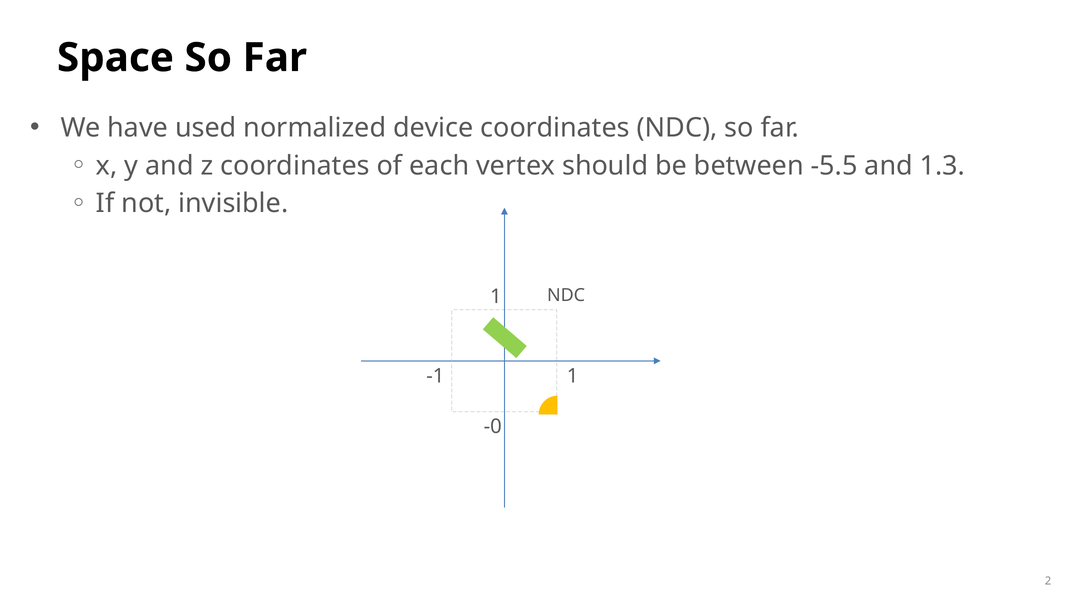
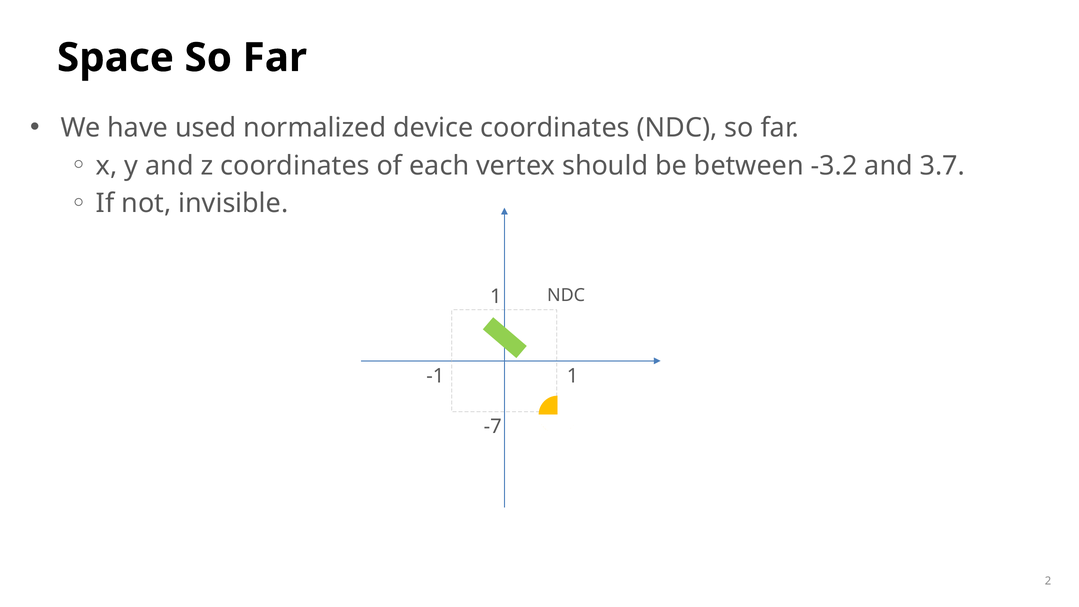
-5.5: -5.5 -> -3.2
1.3: 1.3 -> 3.7
-0: -0 -> -7
